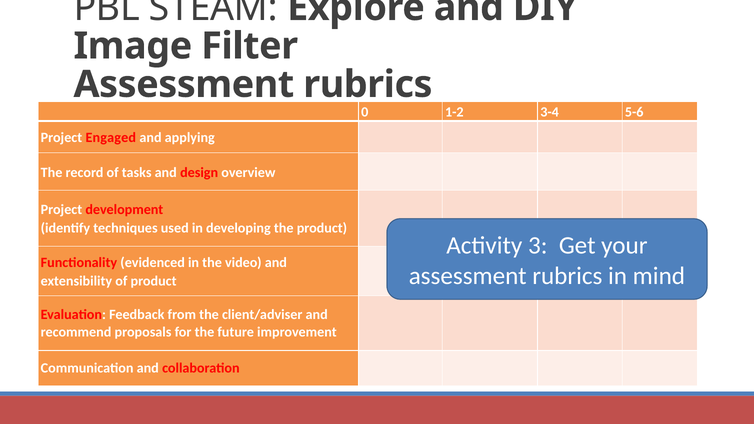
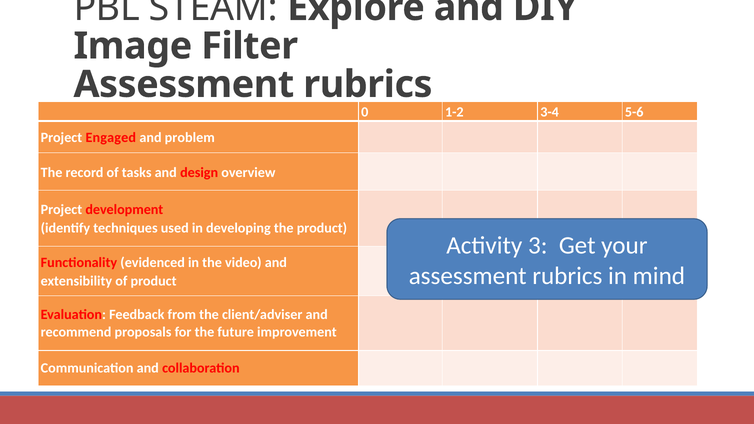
applying: applying -> problem
